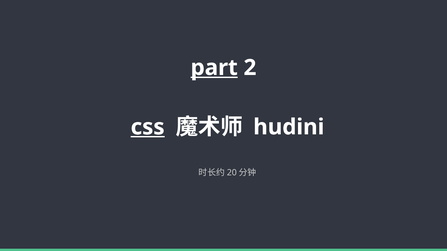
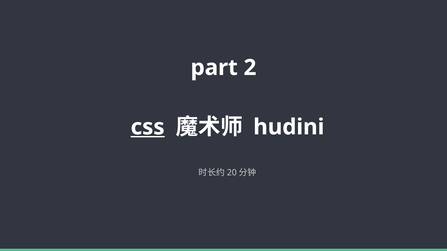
part underline: present -> none
